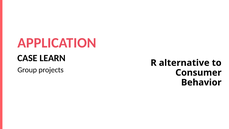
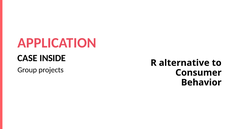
LEARN: LEARN -> INSIDE
